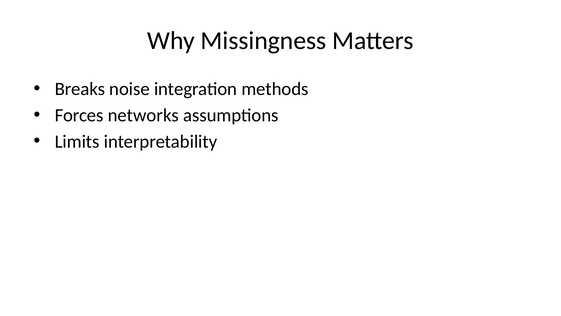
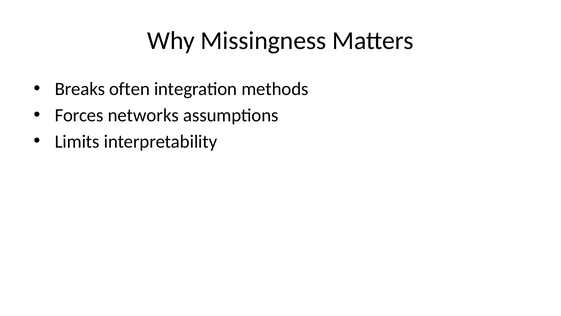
noise: noise -> often
